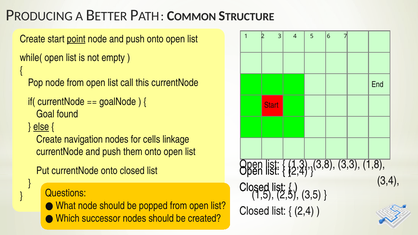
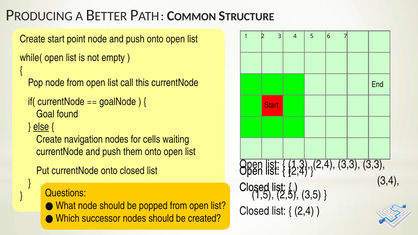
point underline: present -> none
linkage: linkage -> waiting
3,8 at (324, 165): 3,8 -> 2,4
3,3 1,8: 1,8 -> 3,3
